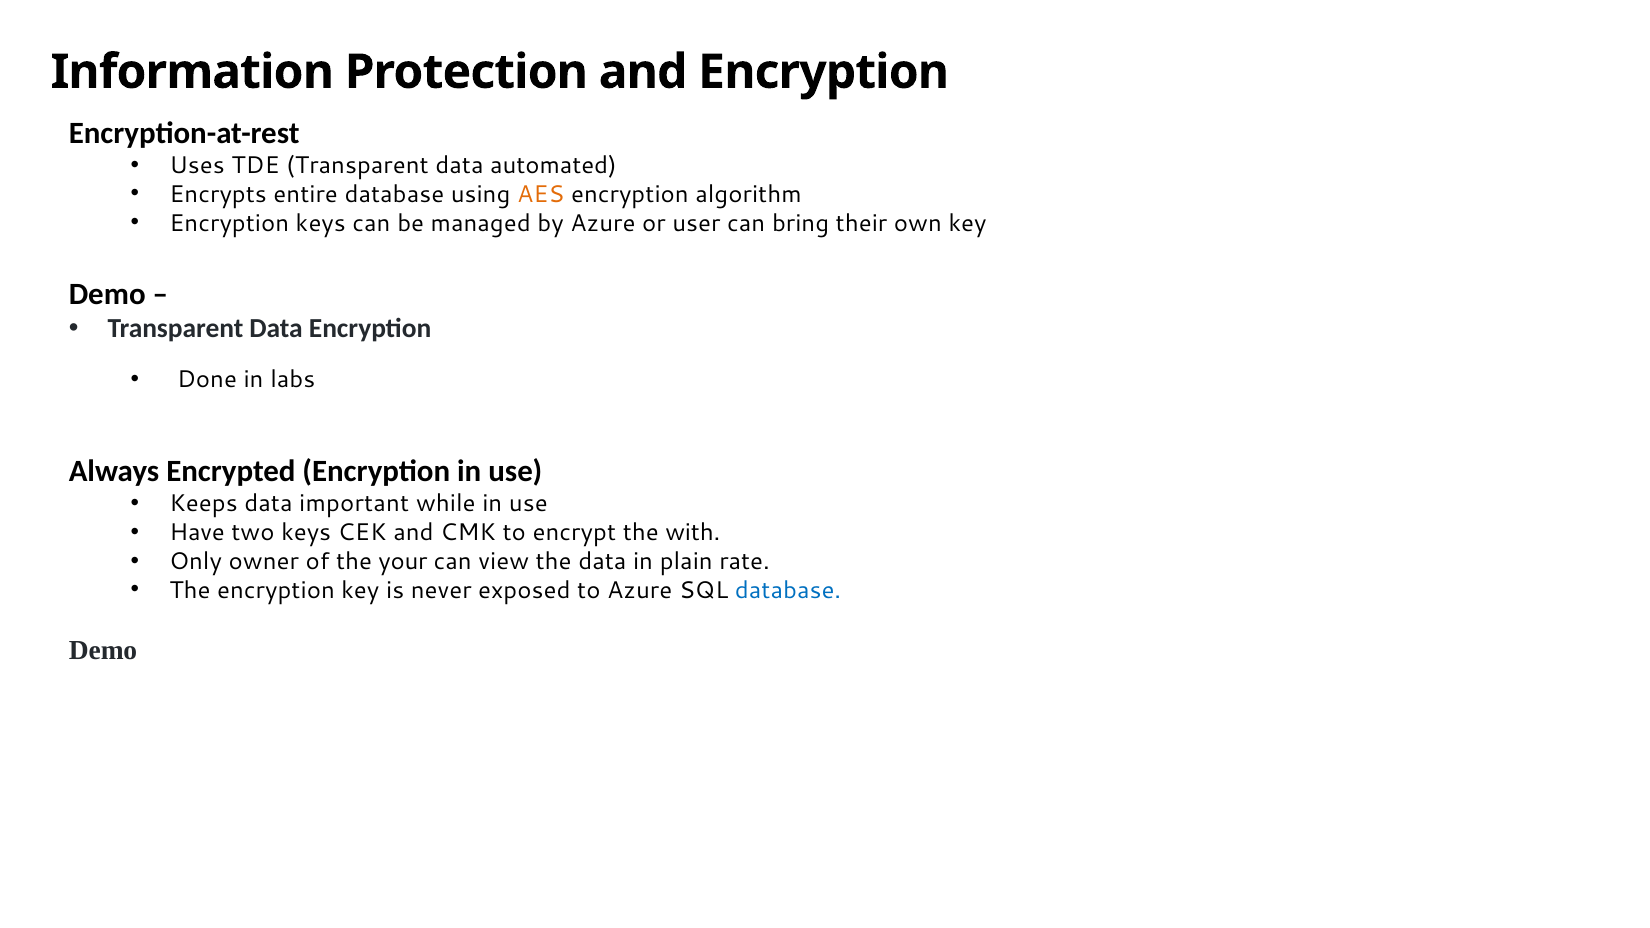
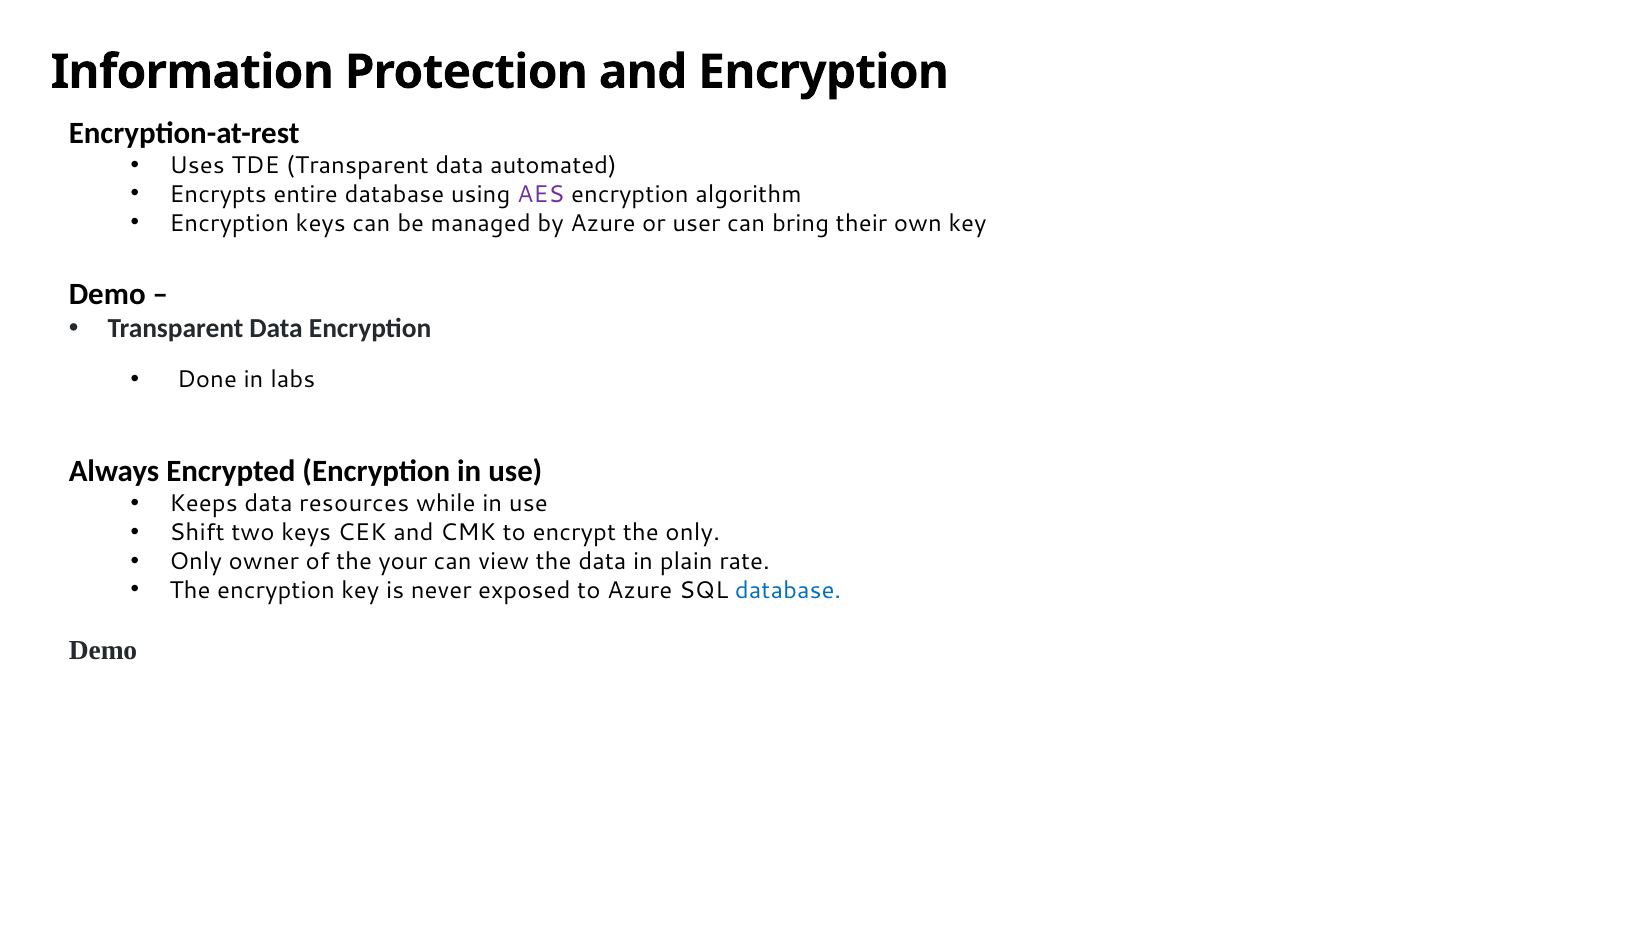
AES colour: orange -> purple
important: important -> resources
Have: Have -> Shift
the with: with -> only
